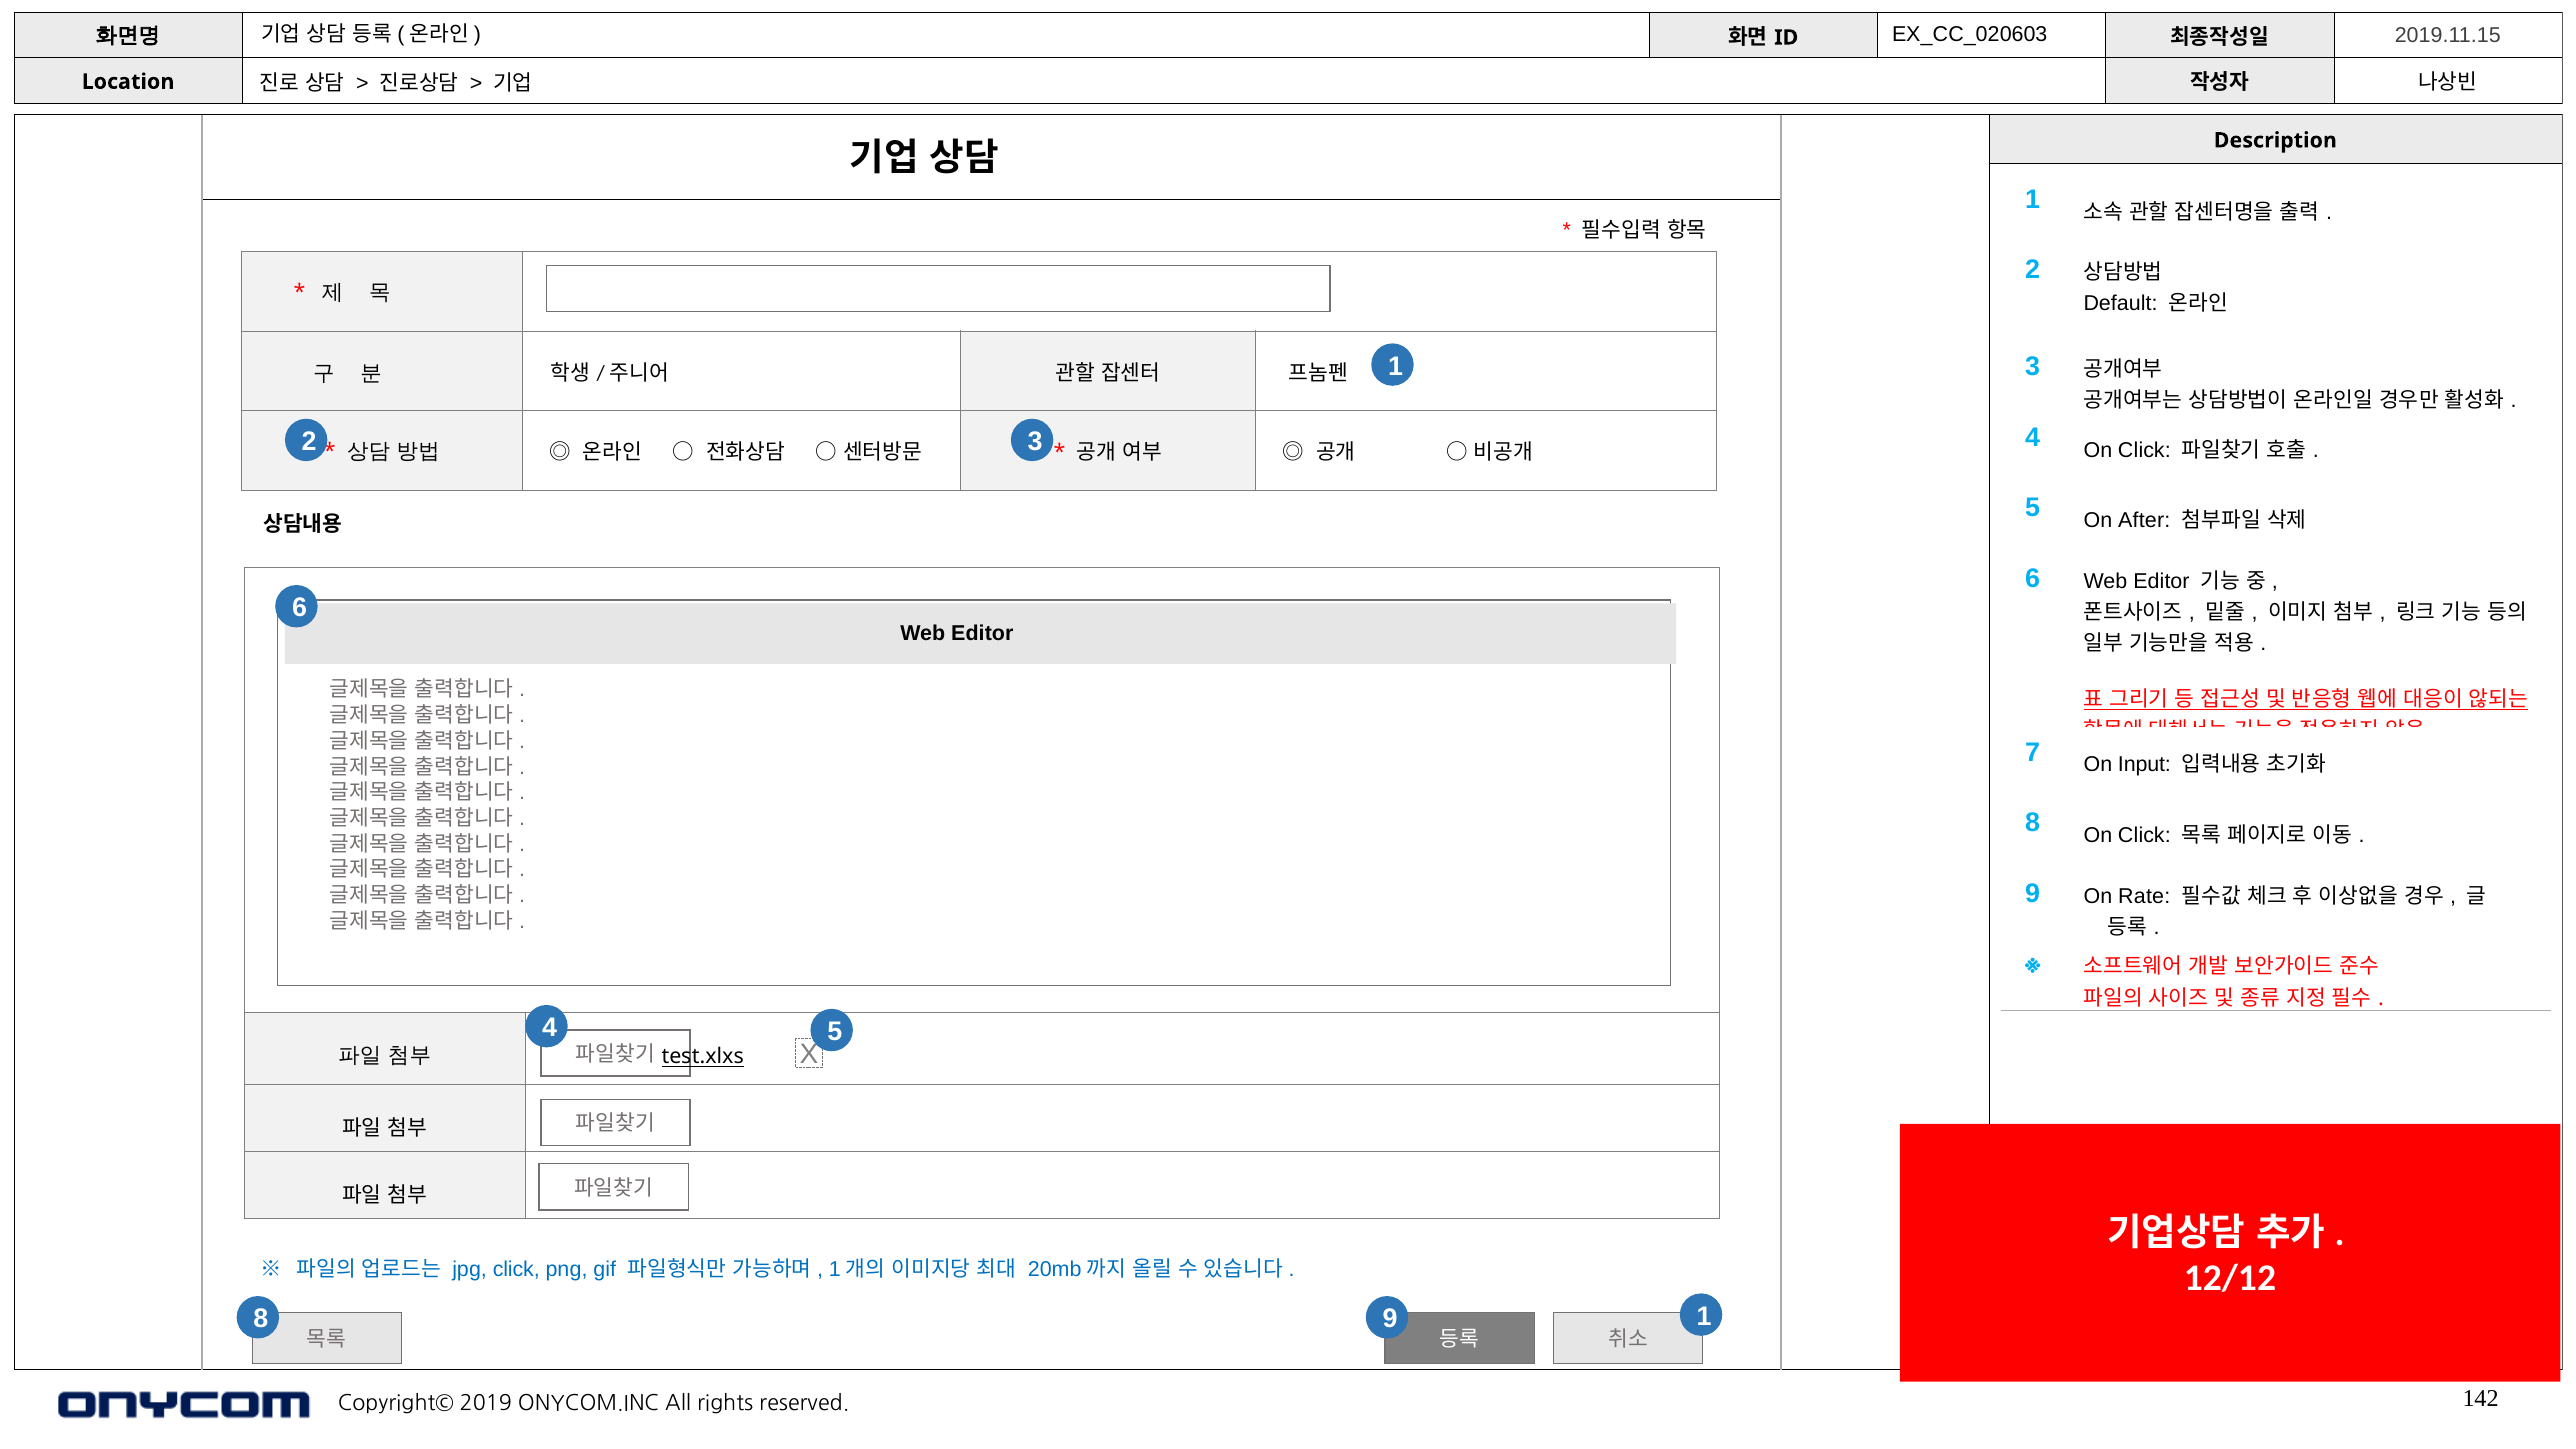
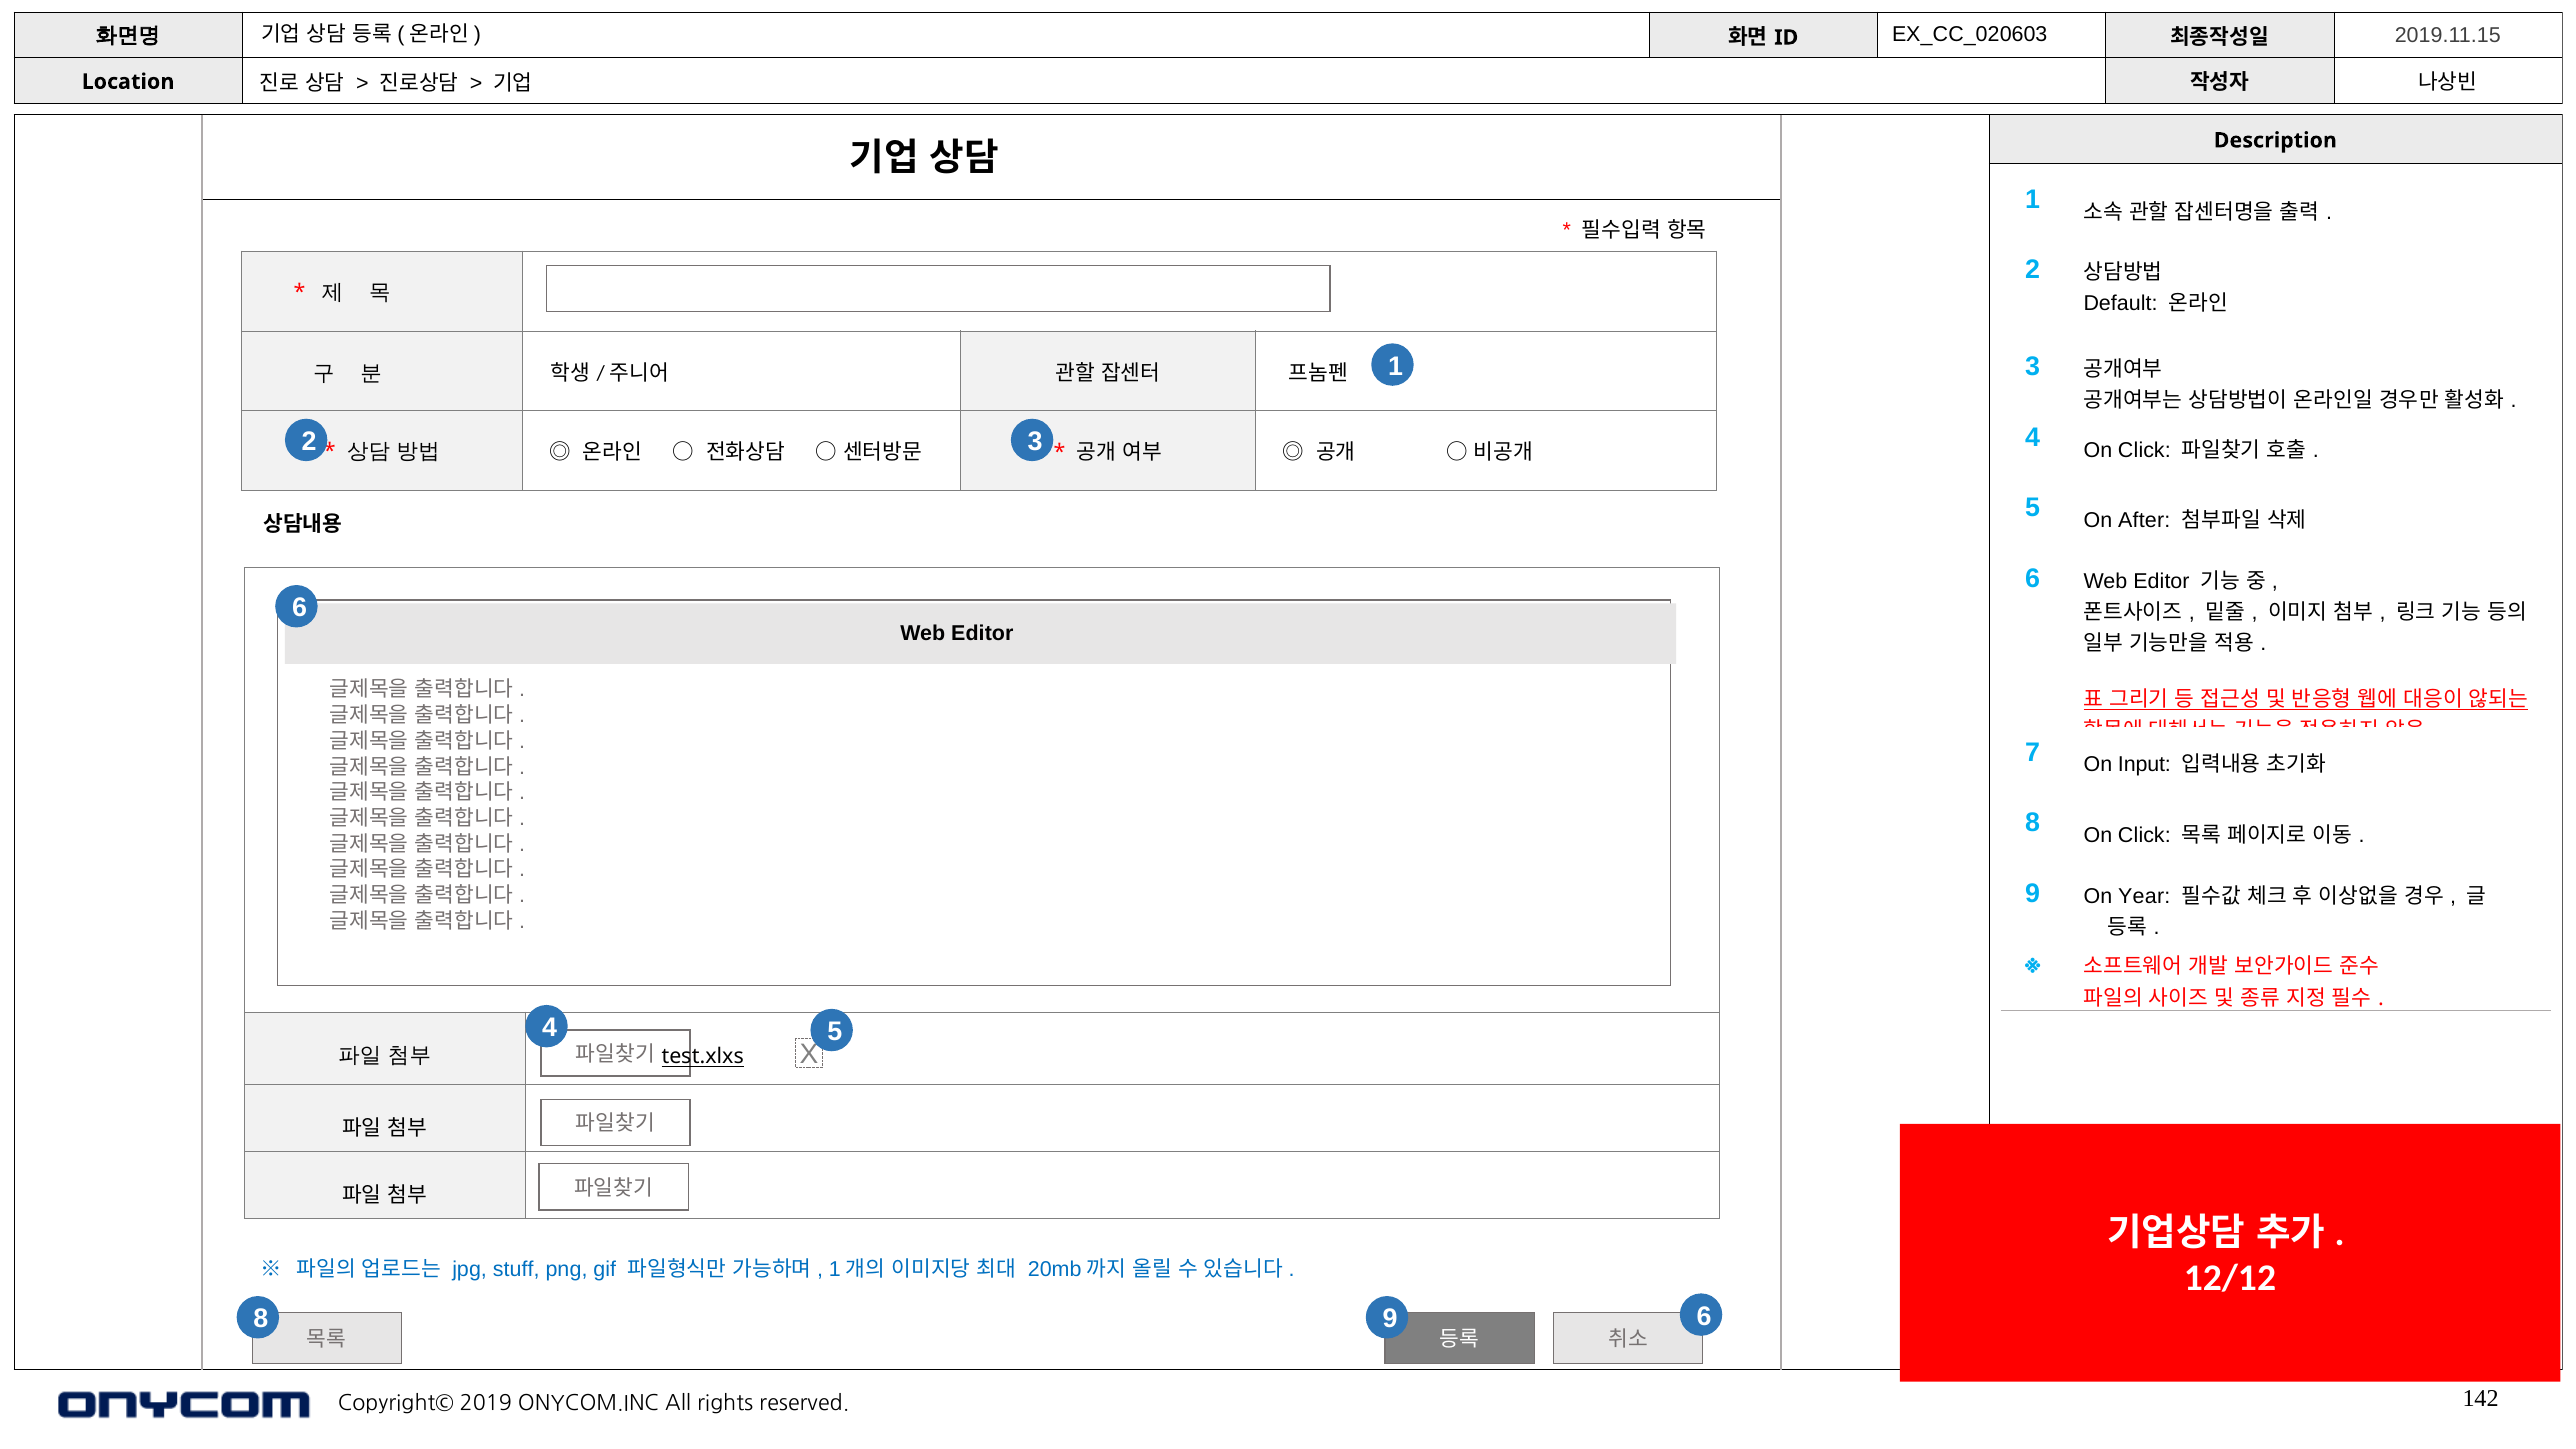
Rate: Rate -> Year
jpg click: click -> stuff
9 1: 1 -> 6
